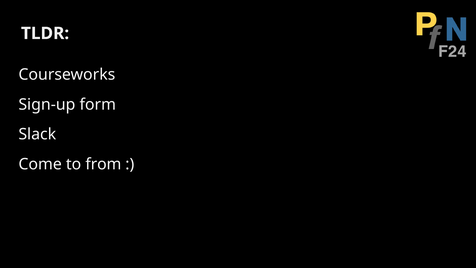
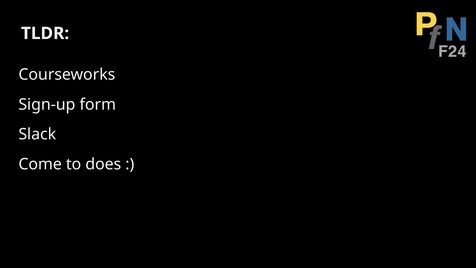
from: from -> does
